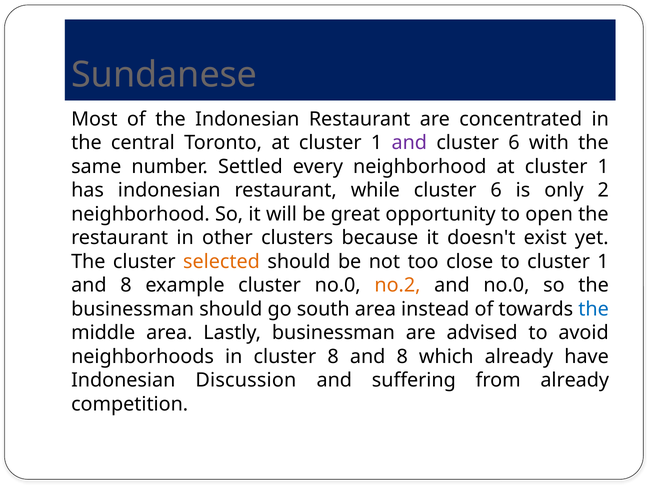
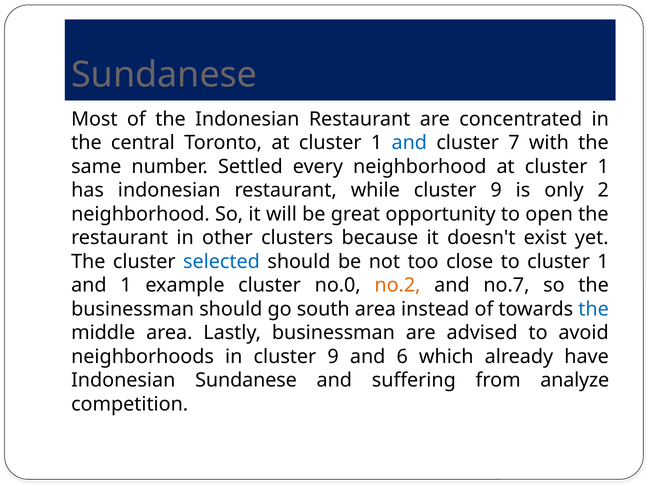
and at (409, 143) colour: purple -> blue
6 at (514, 143): 6 -> 7
while cluster 6: 6 -> 9
selected colour: orange -> blue
8 at (126, 285): 8 -> 1
and no.0: no.0 -> no.7
in cluster 8: 8 -> 9
8 at (402, 357): 8 -> 6
Indonesian Discussion: Discussion -> Sundanese
from already: already -> analyze
